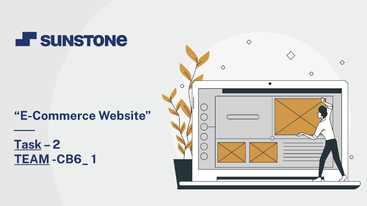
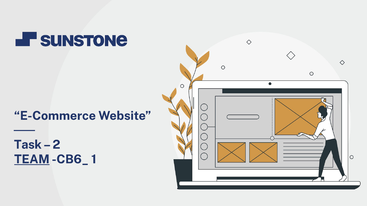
Task underline: present -> none
